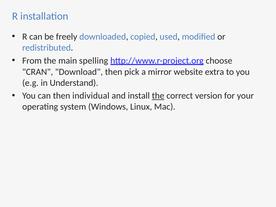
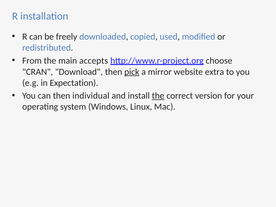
spelling: spelling -> accepts
pick underline: none -> present
Understand: Understand -> Expectation
